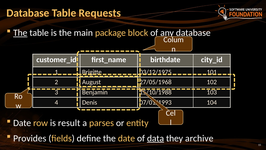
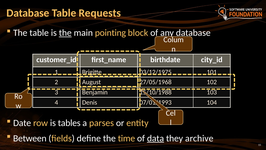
The at (20, 33) underline: present -> none
the at (65, 33) underline: none -> present
package: package -> pointing
result: result -> tables
Provides: Provides -> Between
the date: date -> time
